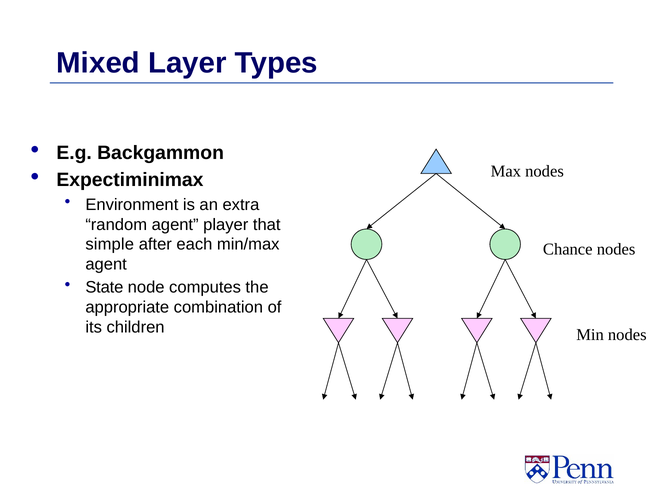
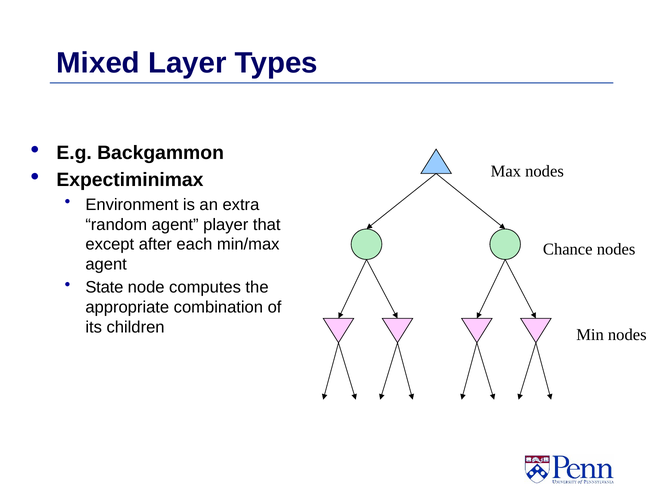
simple: simple -> except
